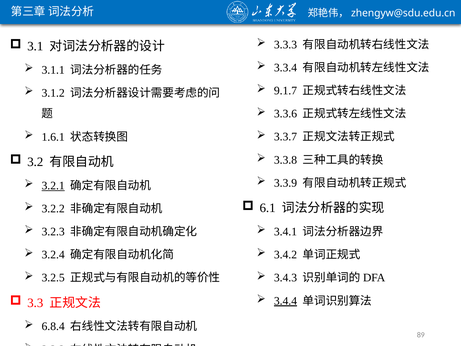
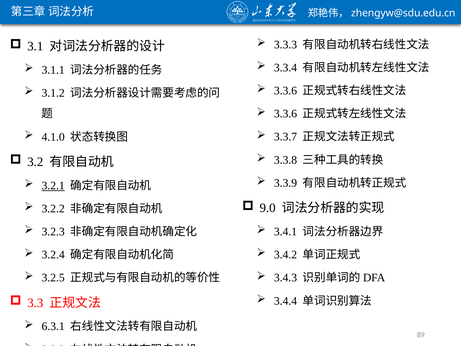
9.1.7 at (286, 91): 9.1.7 -> 3.3.6
1.6.1: 1.6.1 -> 4.1.0
6.1: 6.1 -> 9.0
3.4.4 underline: present -> none
6.8.4: 6.8.4 -> 6.3.1
